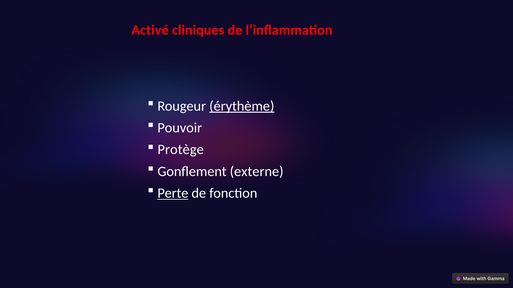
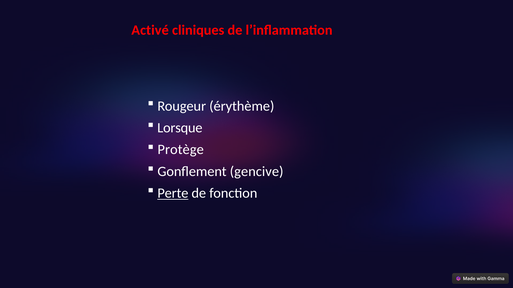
érythème underline: present -> none
Pouvoir: Pouvoir -> Lorsque
externe: externe -> gencive
